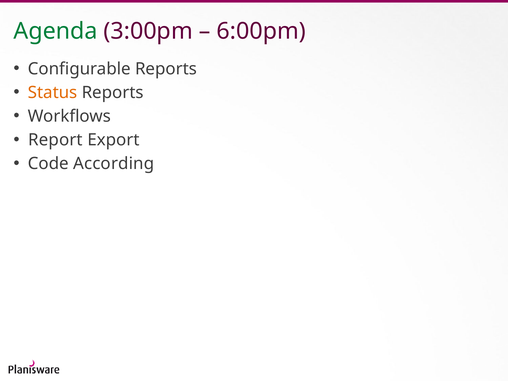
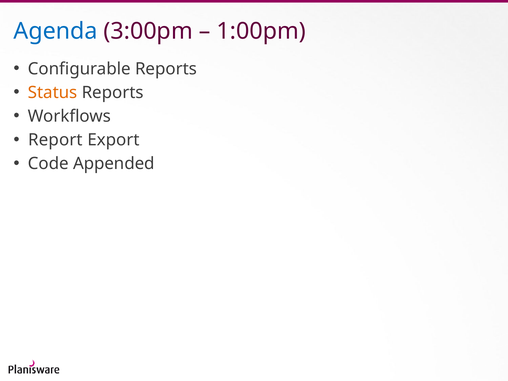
Agenda colour: green -> blue
6:00pm: 6:00pm -> 1:00pm
According: According -> Appended
